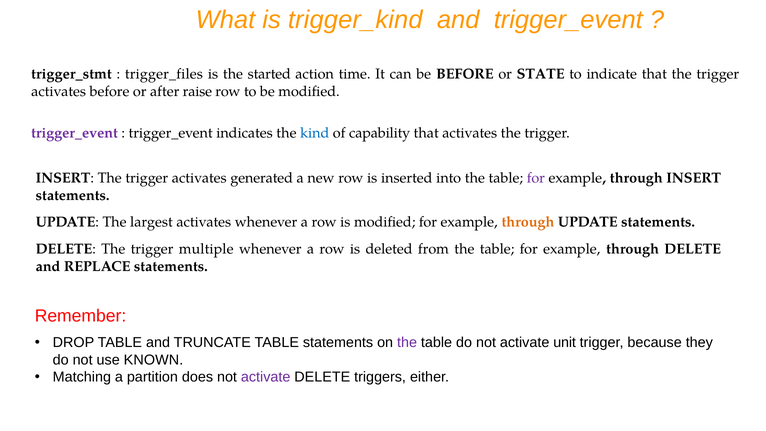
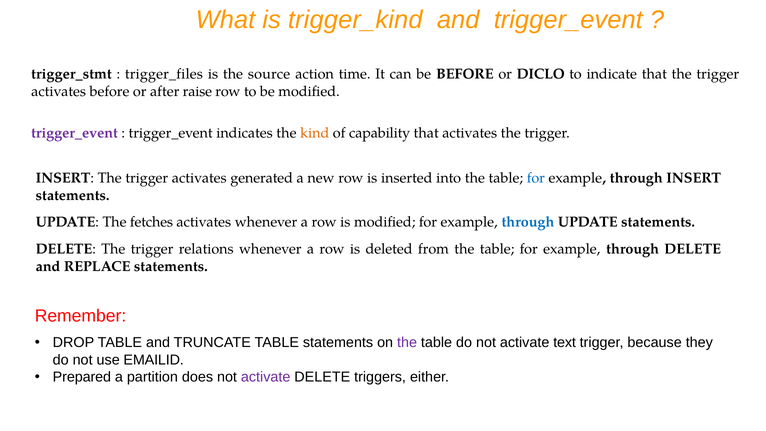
started: started -> source
STATE: STATE -> DICLO
kind colour: blue -> orange
for at (536, 178) colour: purple -> blue
largest: largest -> fetches
through at (528, 222) colour: orange -> blue
multiple: multiple -> relations
unit: unit -> text
KNOWN: KNOWN -> EMAILID
Matching: Matching -> Prepared
